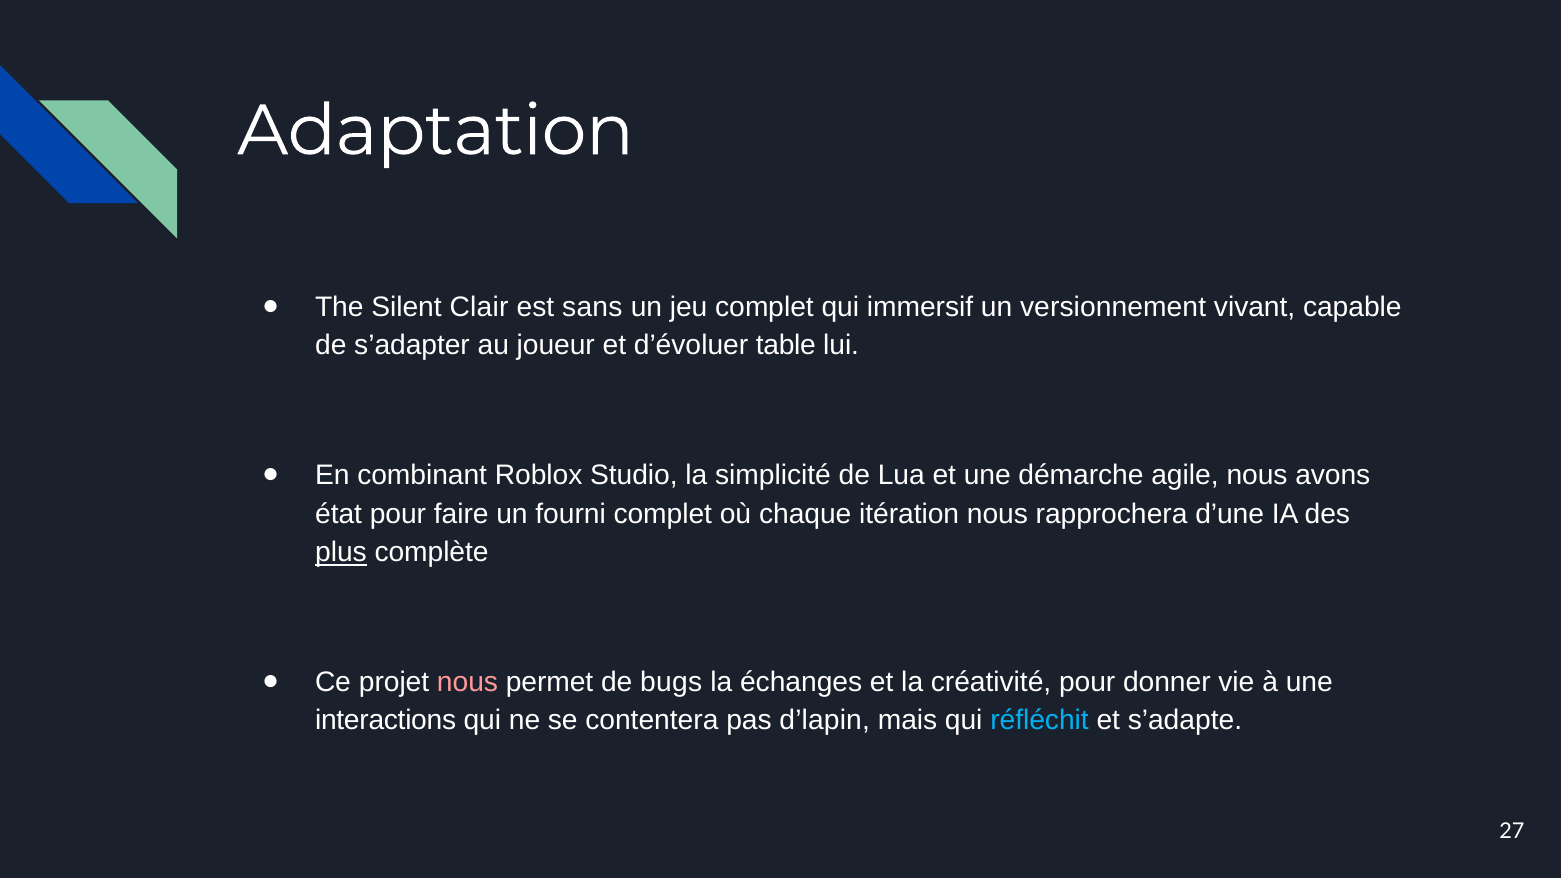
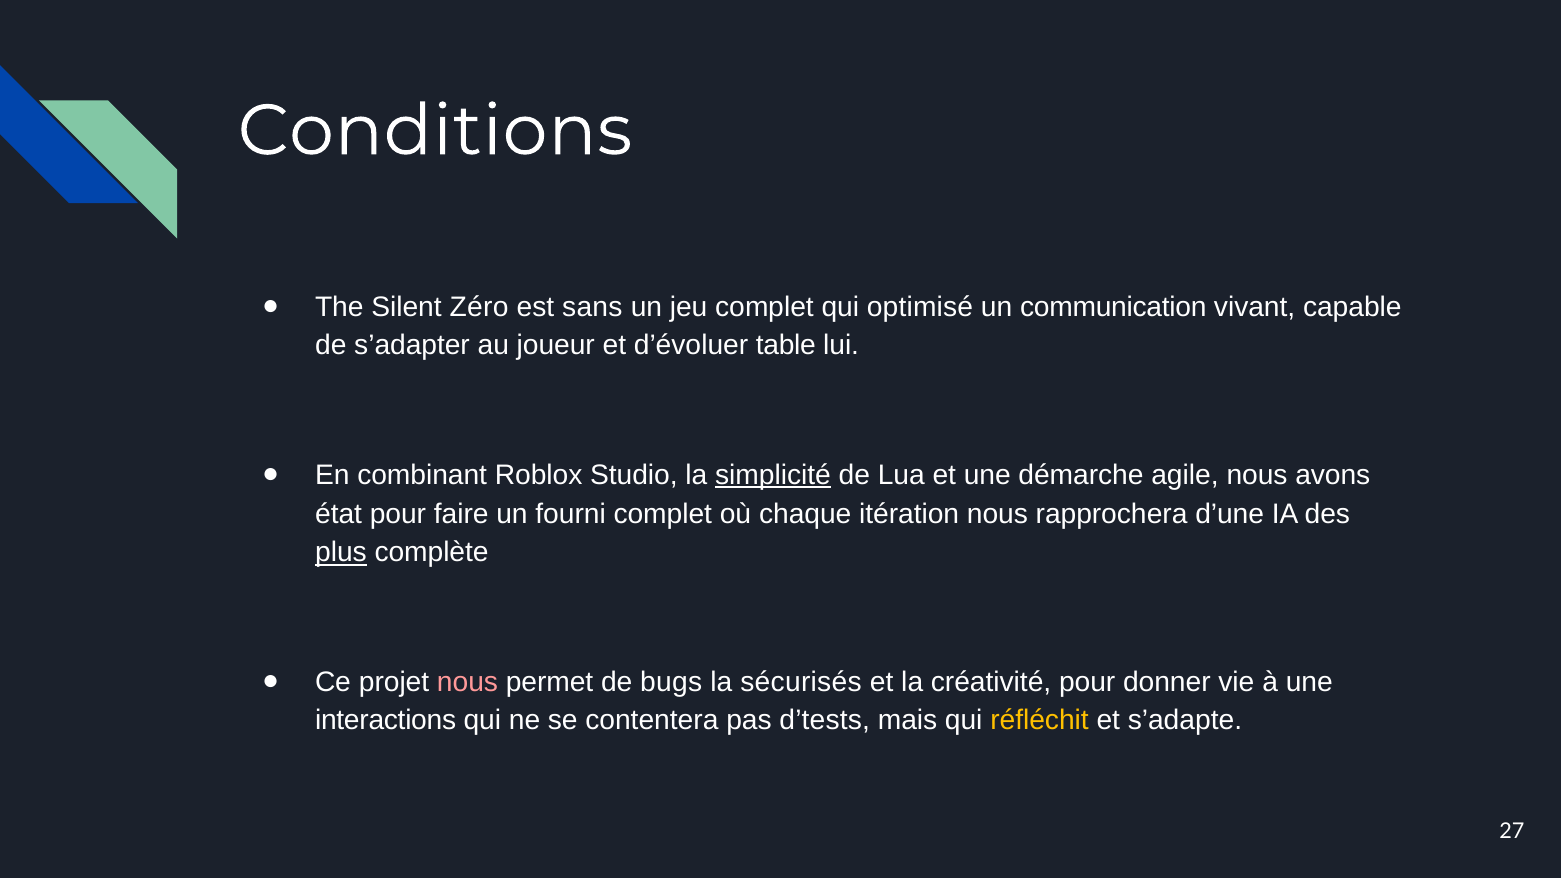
Adaptation: Adaptation -> Conditions
Clair: Clair -> Zéro
immersif: immersif -> optimisé
versionnement: versionnement -> communication
simplicité underline: none -> present
échanges: échanges -> sécurisés
d’lapin: d’lapin -> d’tests
réfléchit colour: light blue -> yellow
